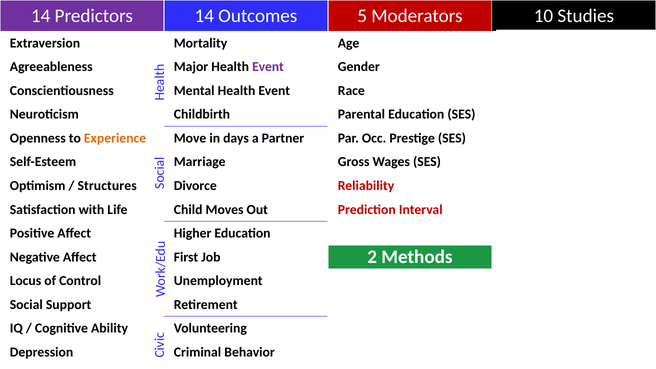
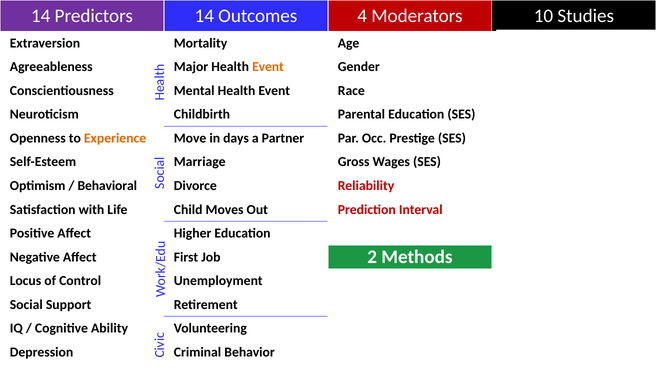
5: 5 -> 4
Event at (268, 67) colour: purple -> orange
Structures: Structures -> Behavioral
